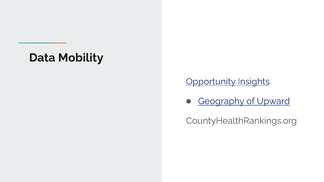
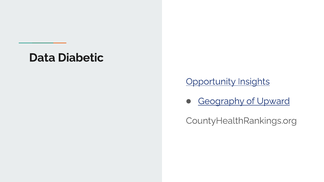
Mobility: Mobility -> Diabetic
